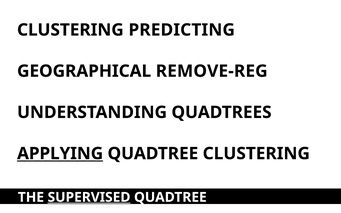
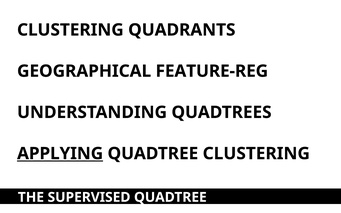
PREDICTING: PREDICTING -> QUADRANTS
REMOVE-REG: REMOVE-REG -> FEATURE-REG
SUPERVISED underline: present -> none
